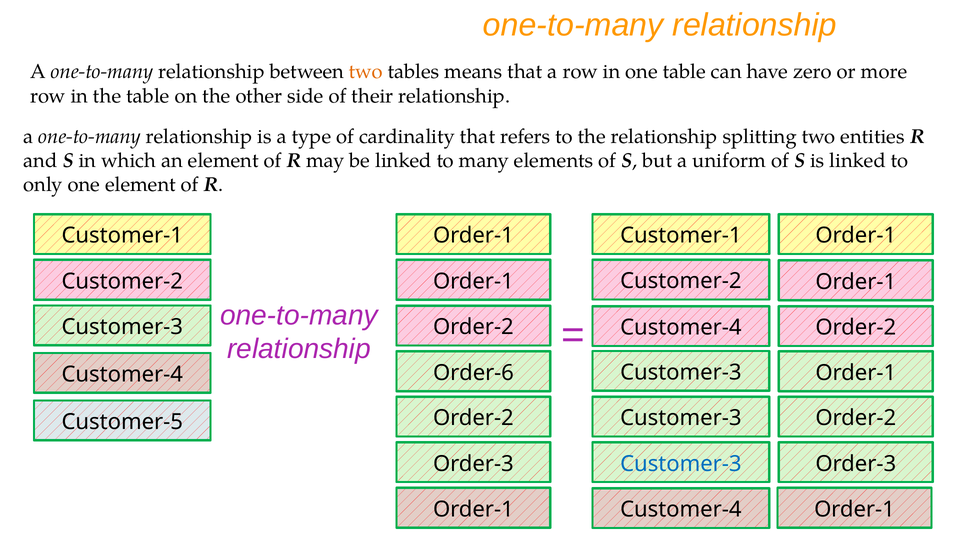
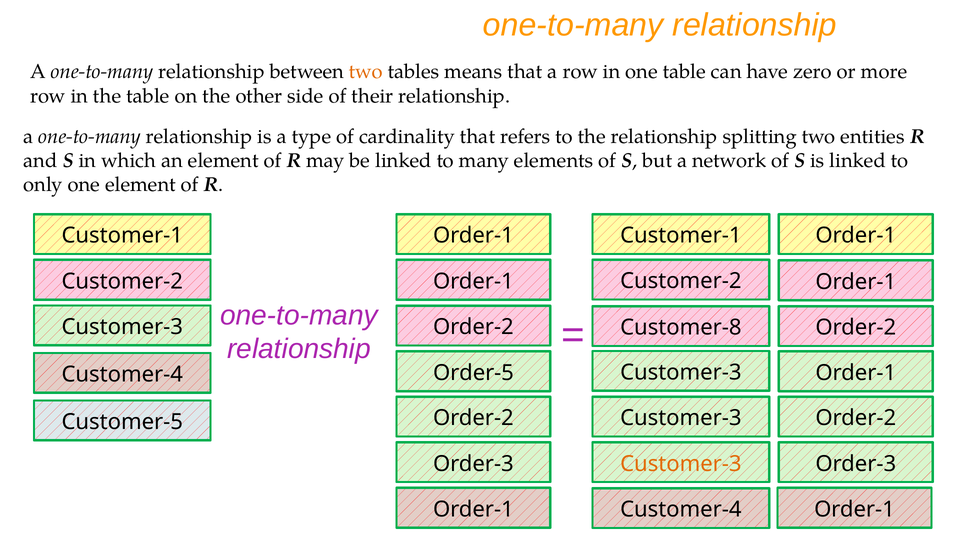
uniform: uniform -> network
Customer-4 at (681, 328): Customer-4 -> Customer-8
Order-6: Order-6 -> Order-5
Customer-3 at (681, 464) colour: blue -> orange
